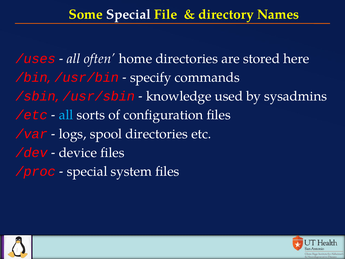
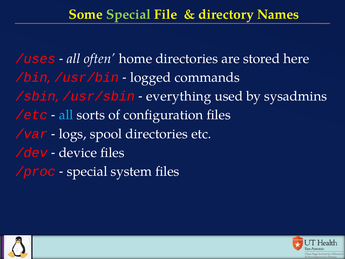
Special at (128, 14) colour: white -> light green
specify: specify -> logged
knowledge: knowledge -> everything
